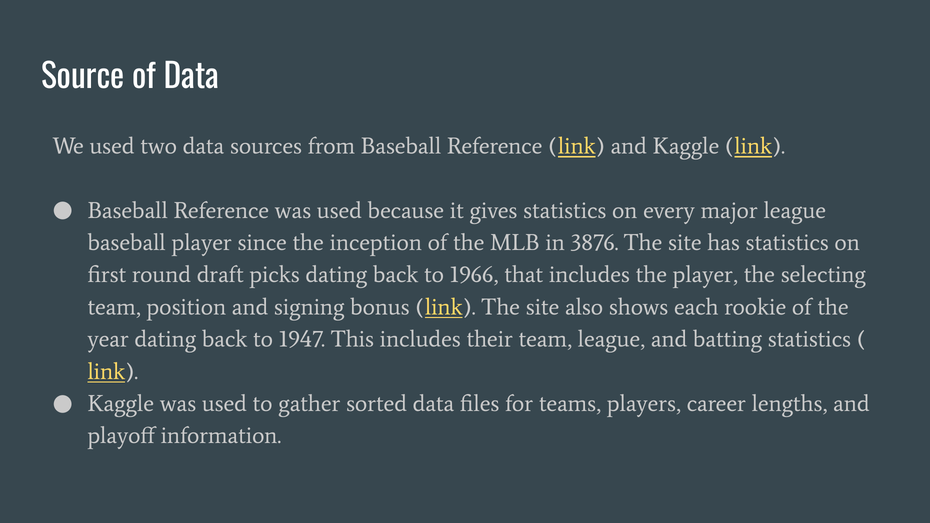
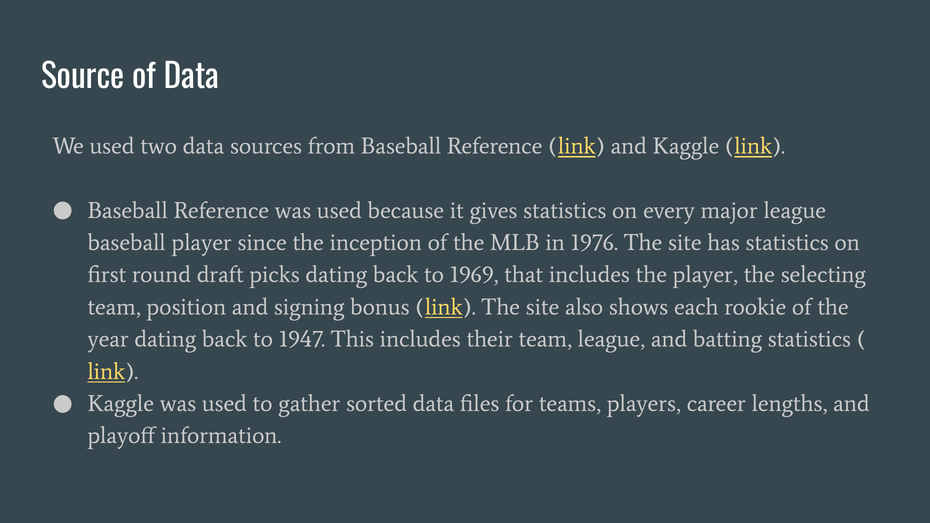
3876: 3876 -> 1976
1966: 1966 -> 1969
